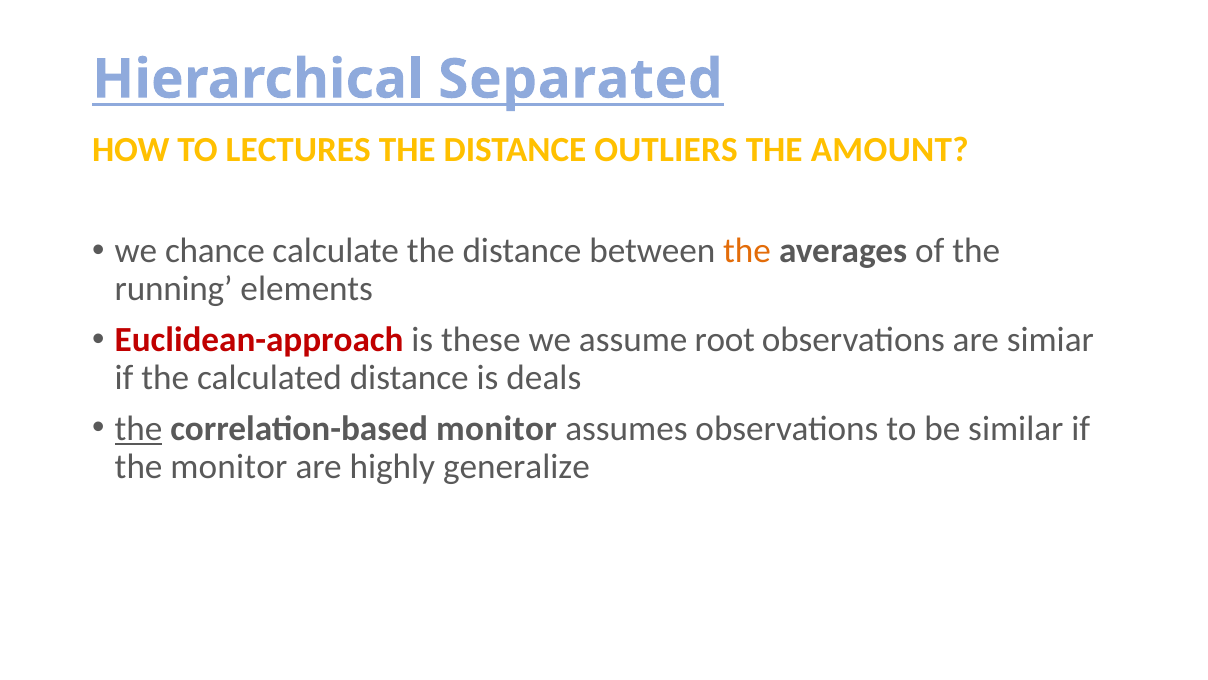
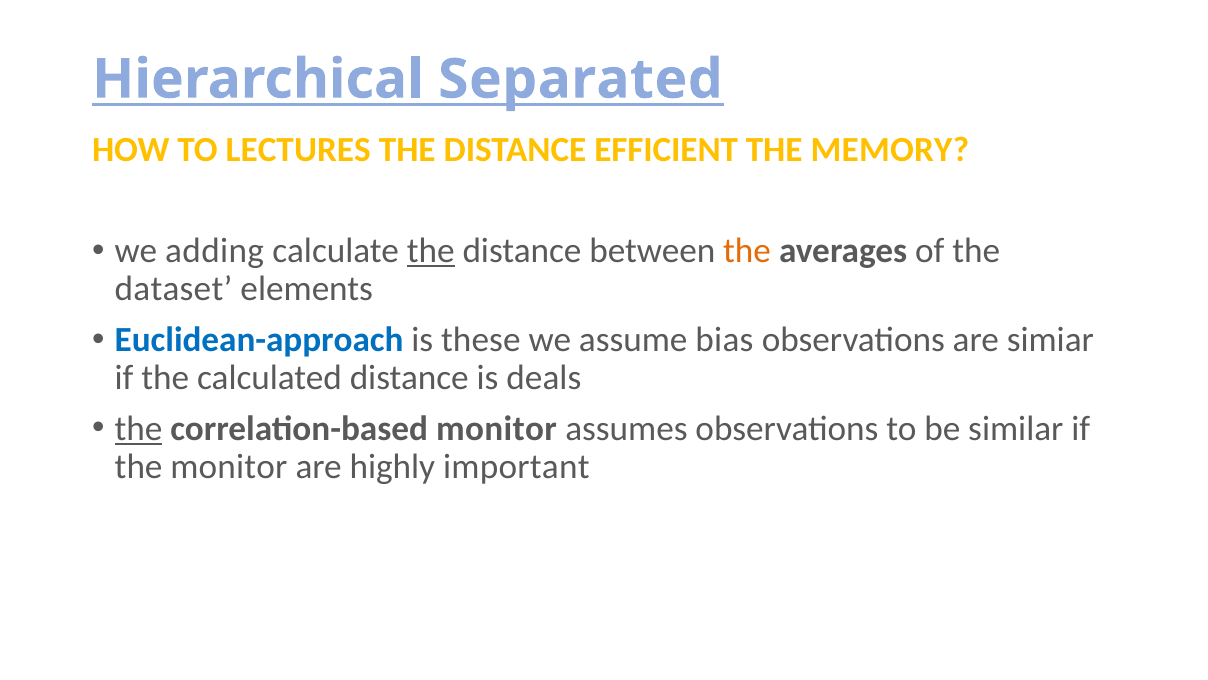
OUTLIERS: OUTLIERS -> EFFICIENT
AMOUNT: AMOUNT -> MEMORY
chance: chance -> adding
the at (431, 251) underline: none -> present
running: running -> dataset
Euclidean-approach colour: red -> blue
root: root -> bias
generalize: generalize -> important
